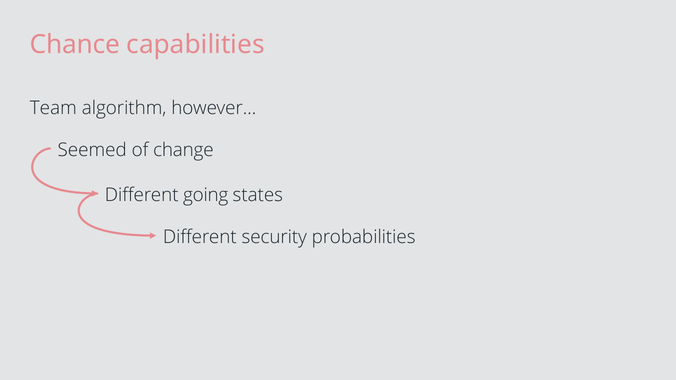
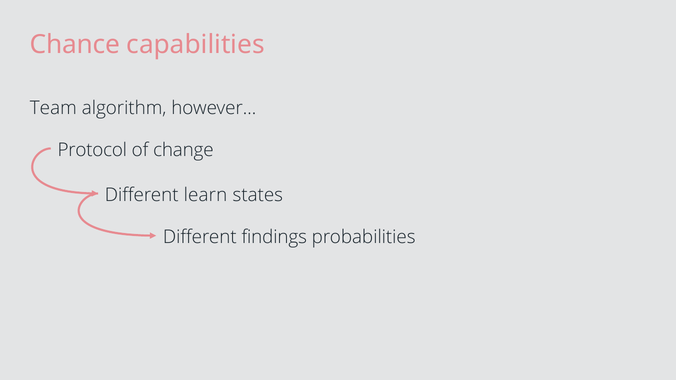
Seemed: Seemed -> Protocol
going: going -> learn
security: security -> findings
